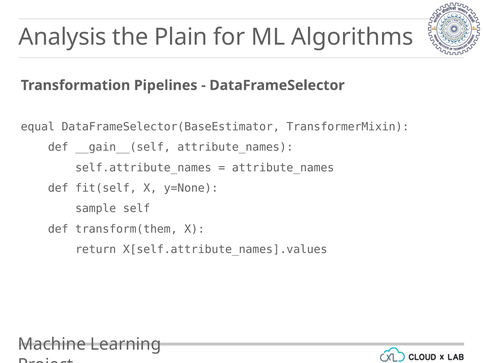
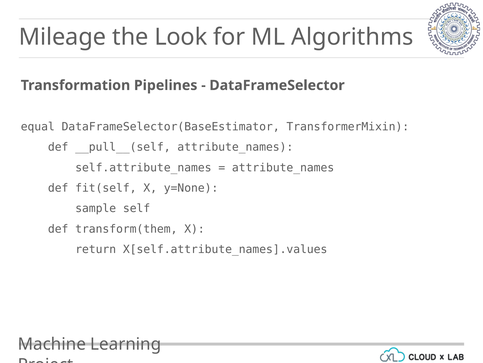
Analysis: Analysis -> Mileage
Plain: Plain -> Look
__gain__(self: __gain__(self -> __pull__(self
